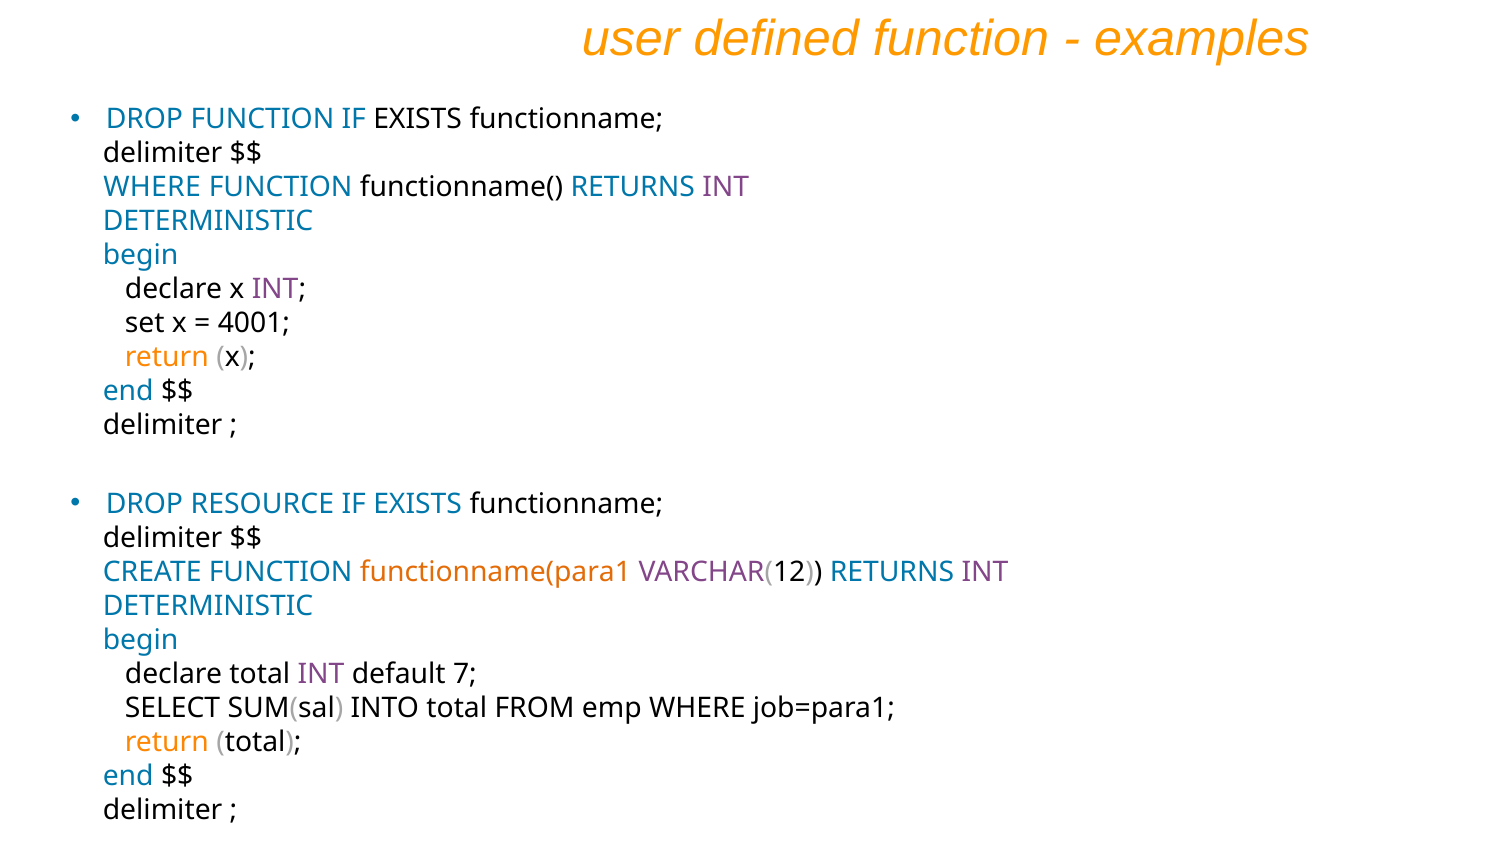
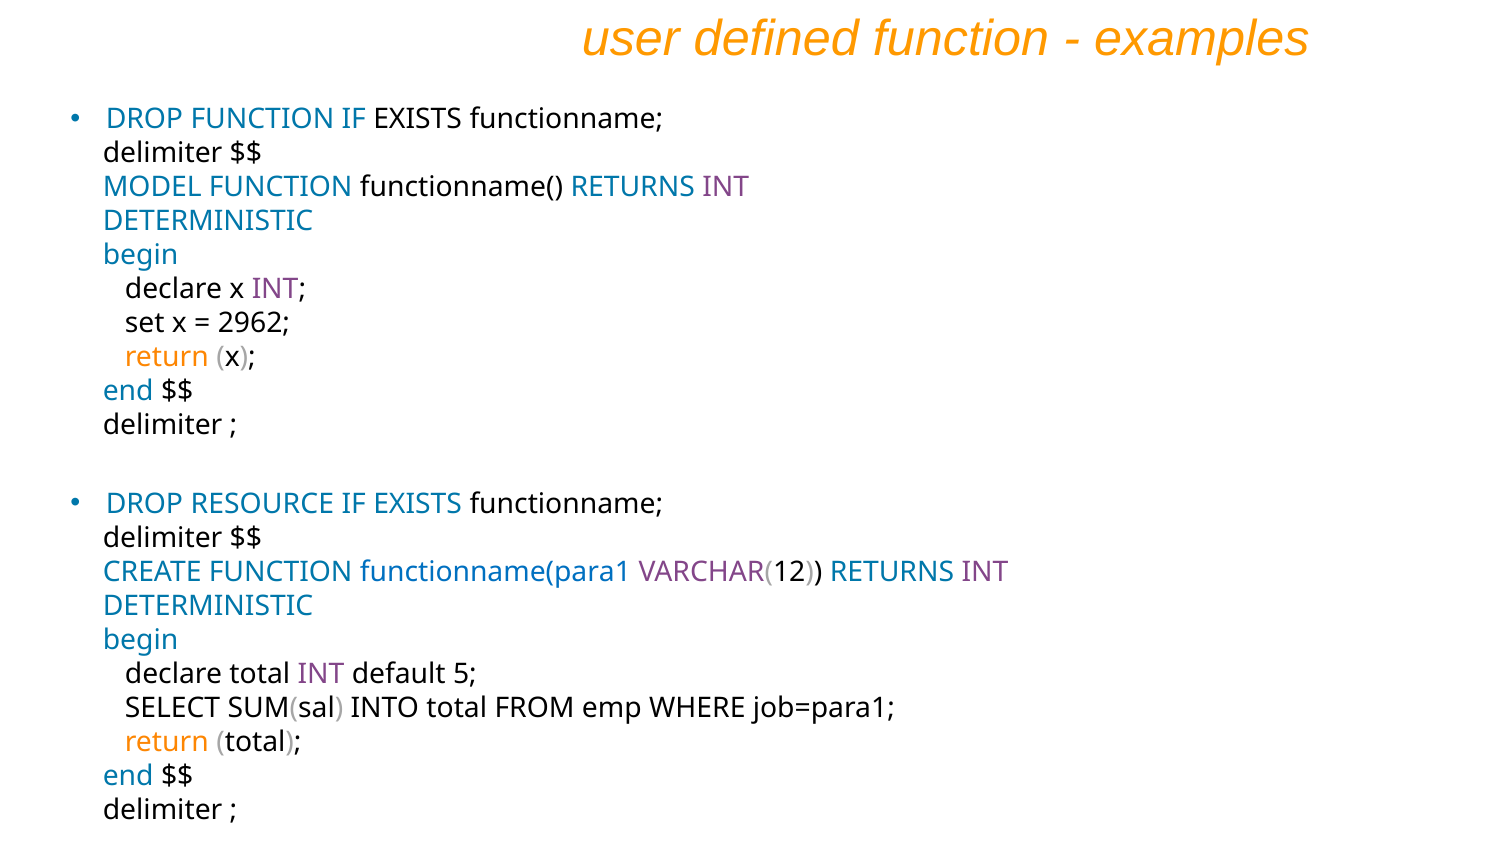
WHERE at (152, 188): WHERE -> MODEL
4001: 4001 -> 2962
functionname(para1 colour: orange -> blue
7: 7 -> 5
